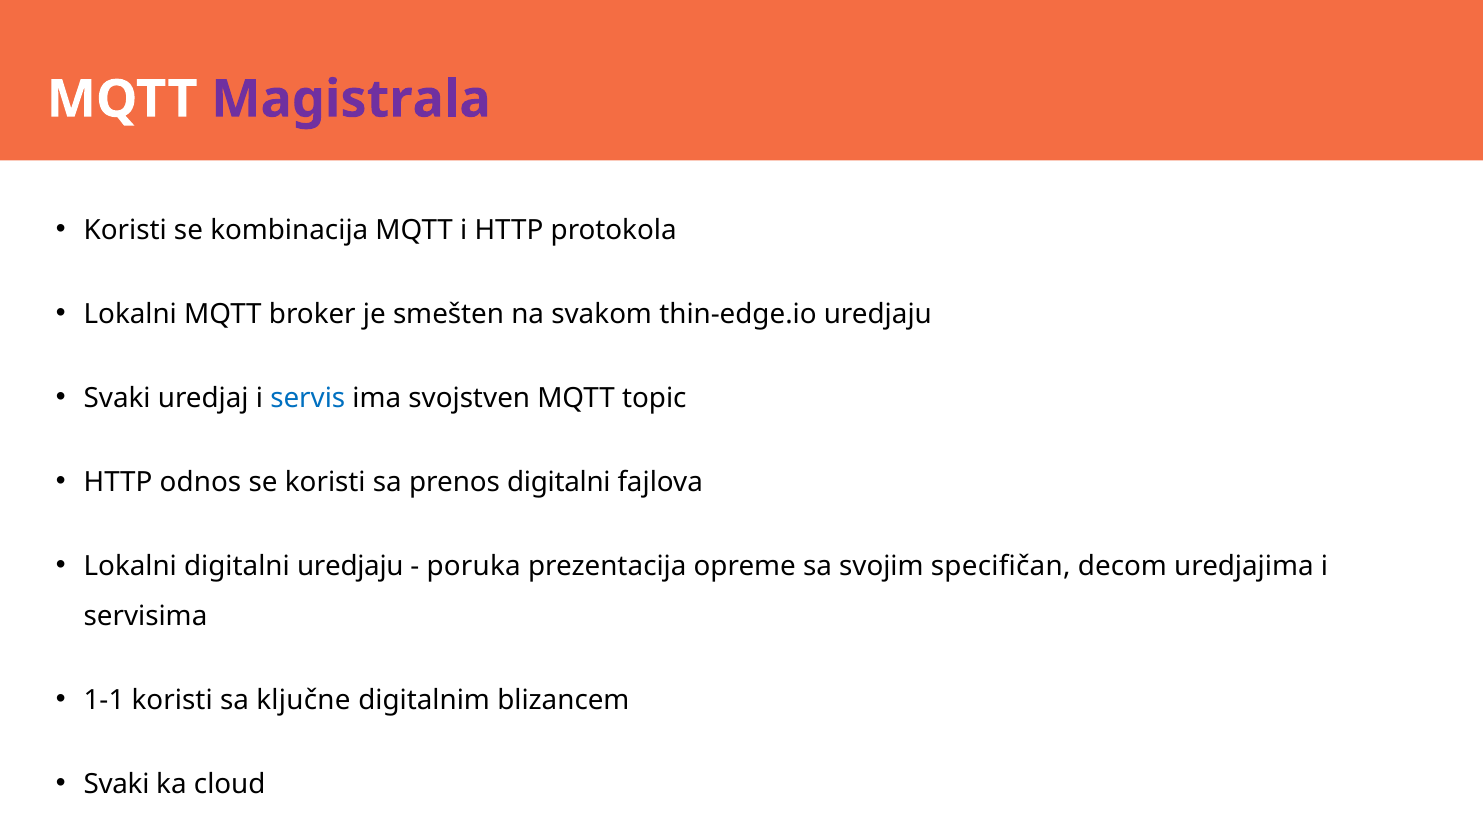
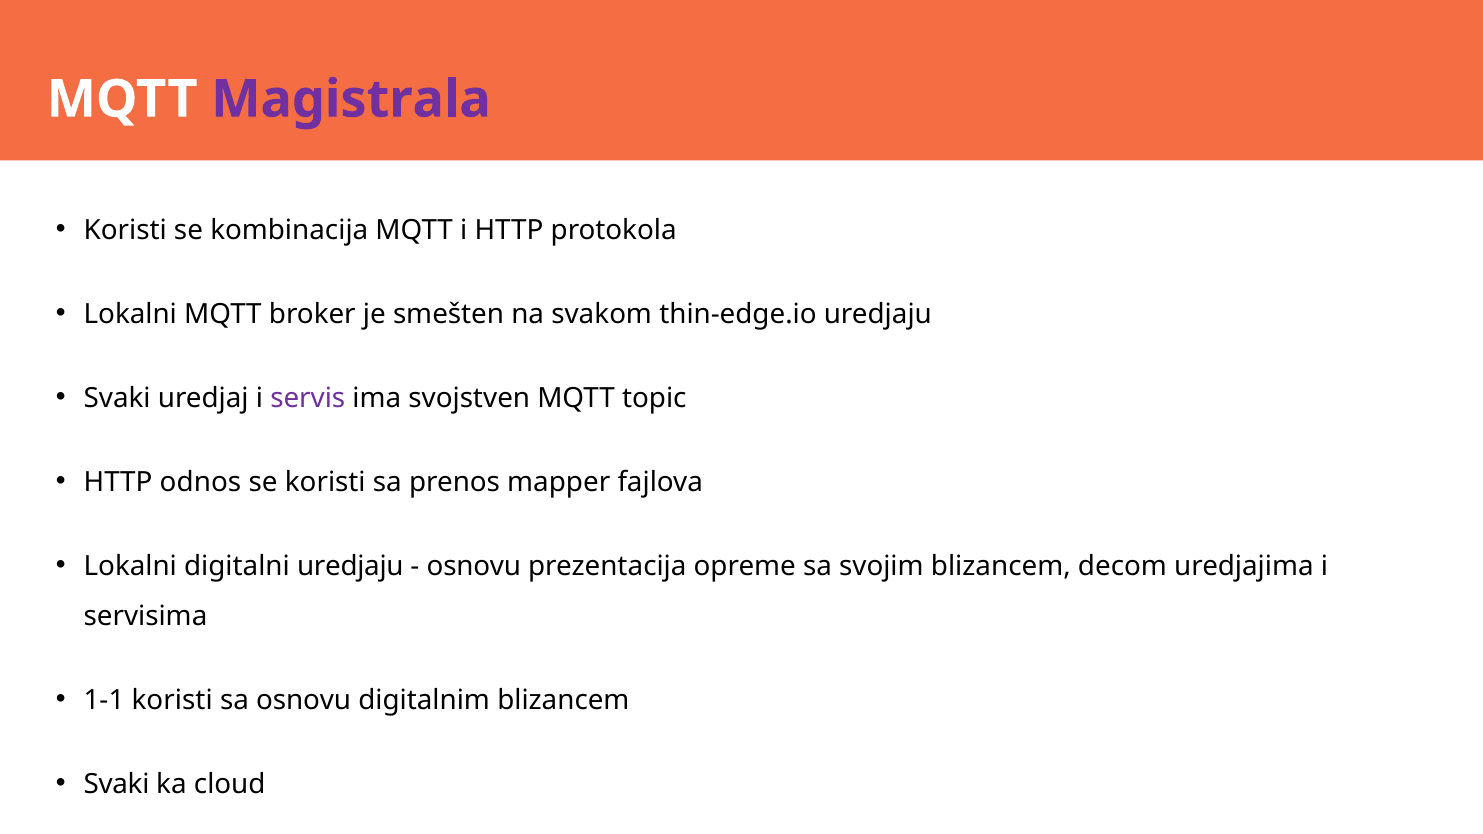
servis colour: blue -> purple
prenos digitalni: digitalni -> mapper
poruka at (474, 566): poruka -> osnovu
svojim specifičan: specifičan -> blizancem
sa ključne: ključne -> osnovu
